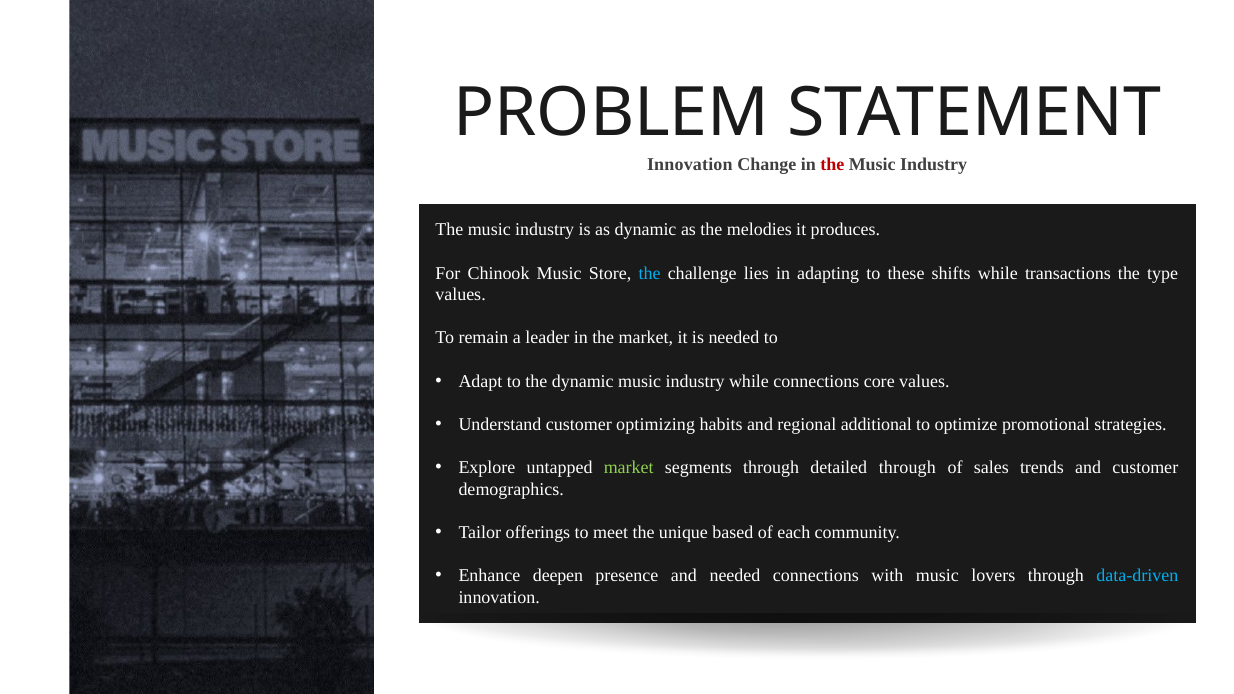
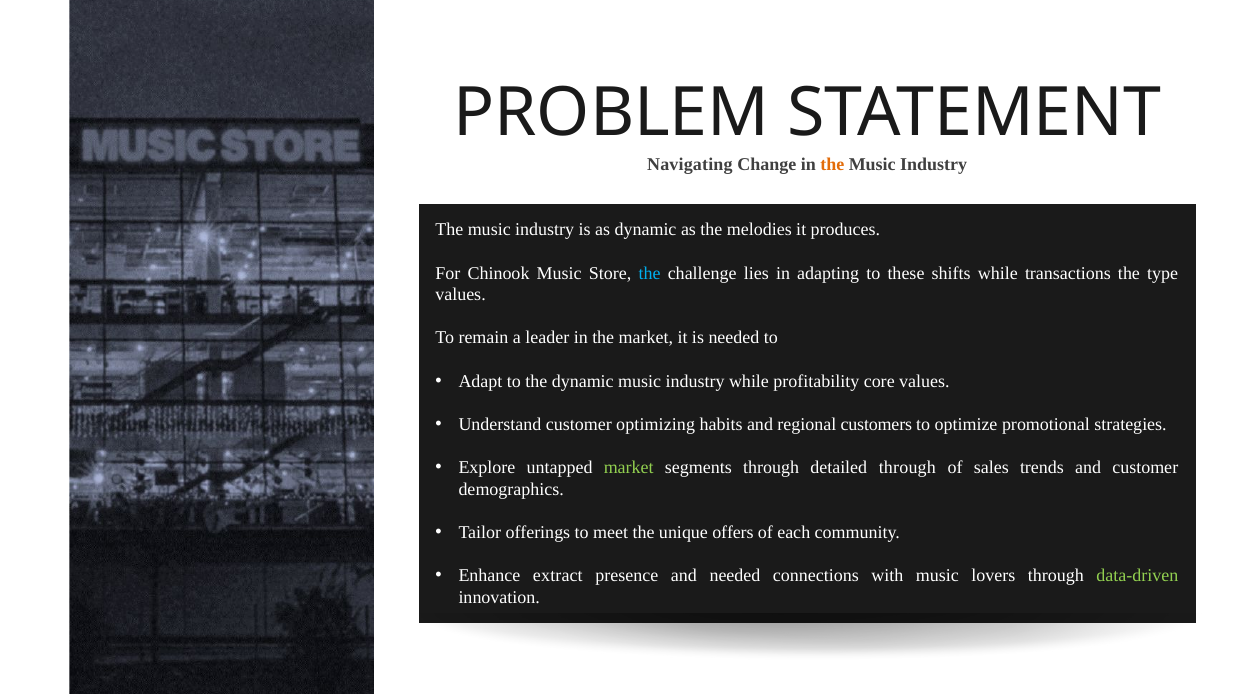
Innovation at (690, 164): Innovation -> Navigating
the at (832, 164) colour: red -> orange
while connections: connections -> profitability
additional: additional -> customers
based: based -> offers
deepen: deepen -> extract
data-driven colour: light blue -> light green
